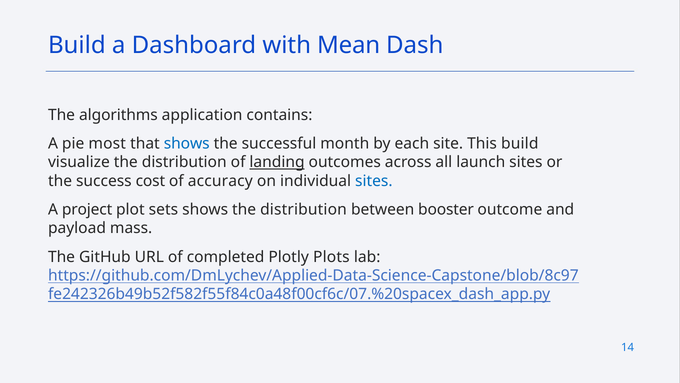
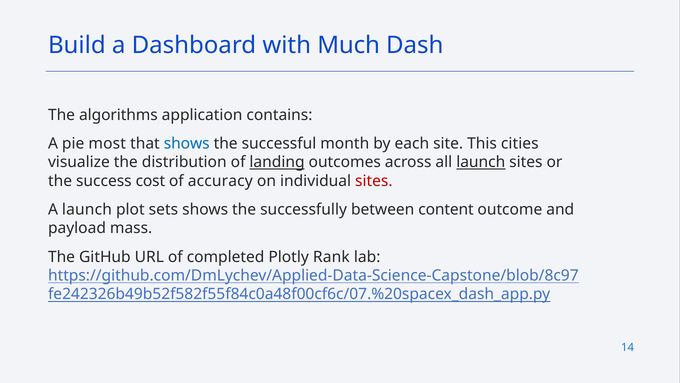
Mean: Mean -> Much
This build: build -> cities
launch at (481, 162) underline: none -> present
sites at (374, 181) colour: blue -> red
A project: project -> launch
shows the distribution: distribution -> successfully
booster: booster -> content
Plots: Plots -> Rank
